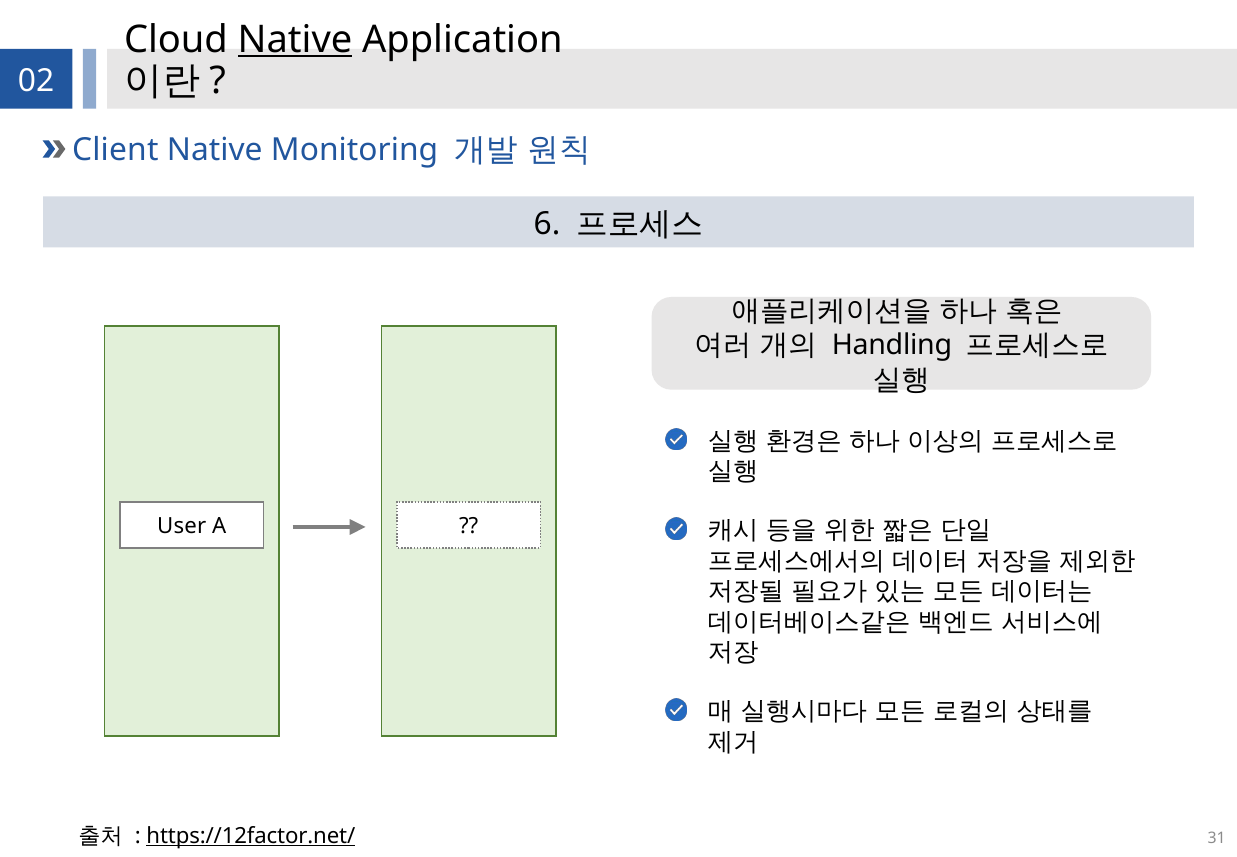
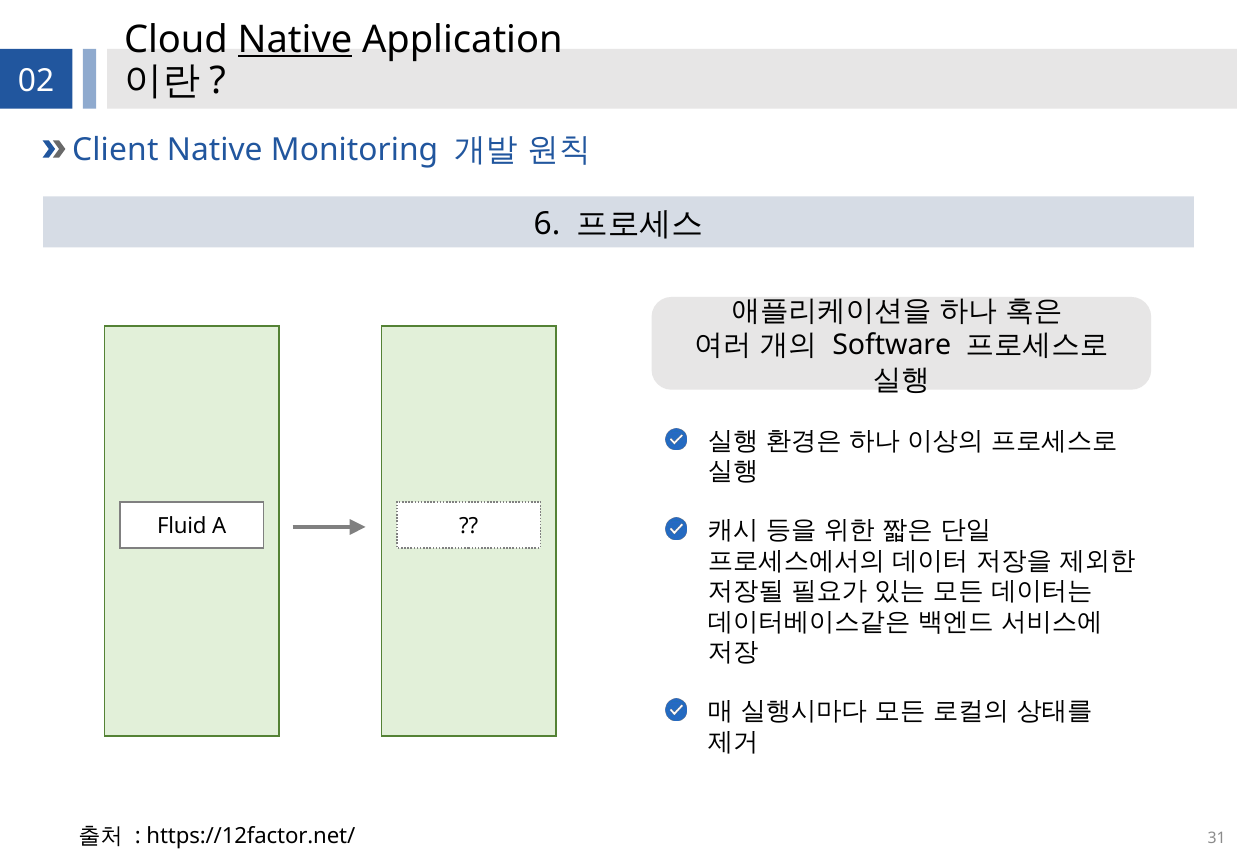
Handling: Handling -> Software
User: User -> Fluid
https://12factor.net/ underline: present -> none
